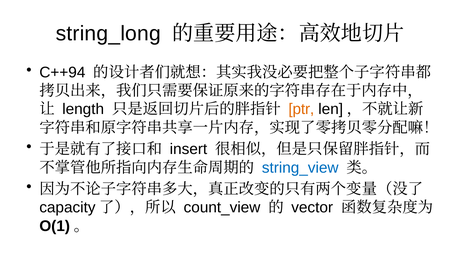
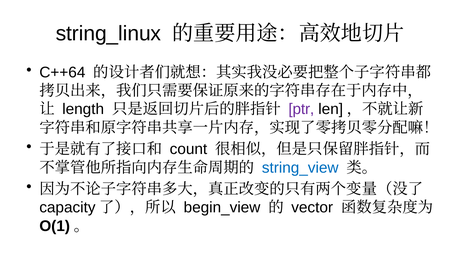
string_long: string_long -> string_linux
C++94: C++94 -> C++64
ptr colour: orange -> purple
insert: insert -> count
count_view: count_view -> begin_view
